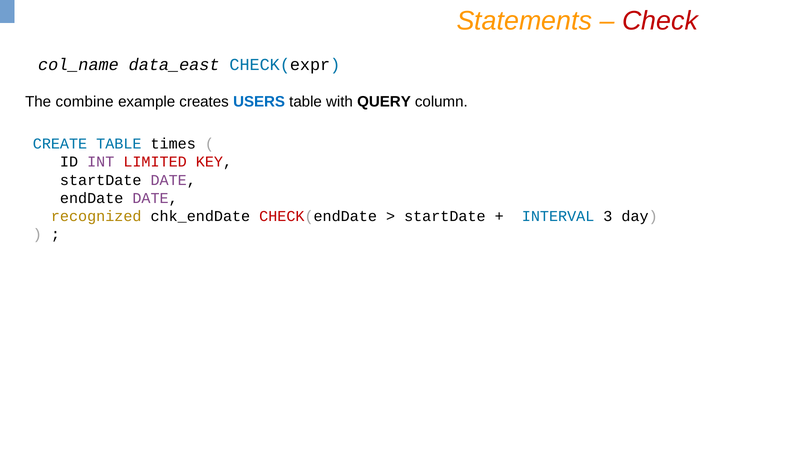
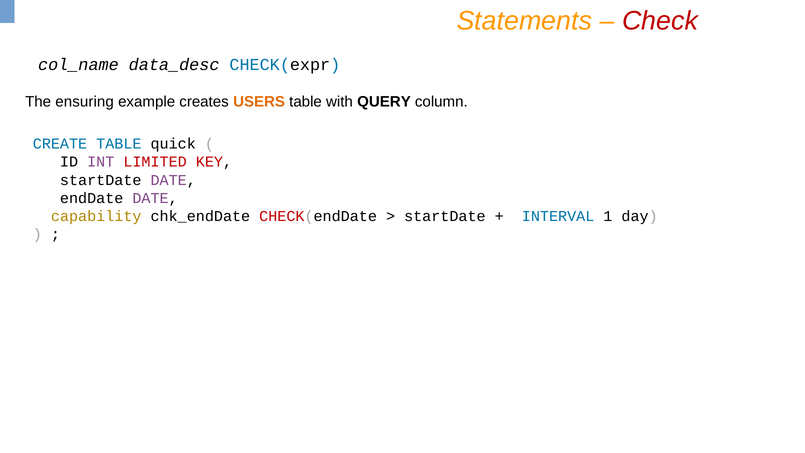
data_east: data_east -> data_desc
combine: combine -> ensuring
USERS colour: blue -> orange
times: times -> quick
recognized: recognized -> capability
3: 3 -> 1
